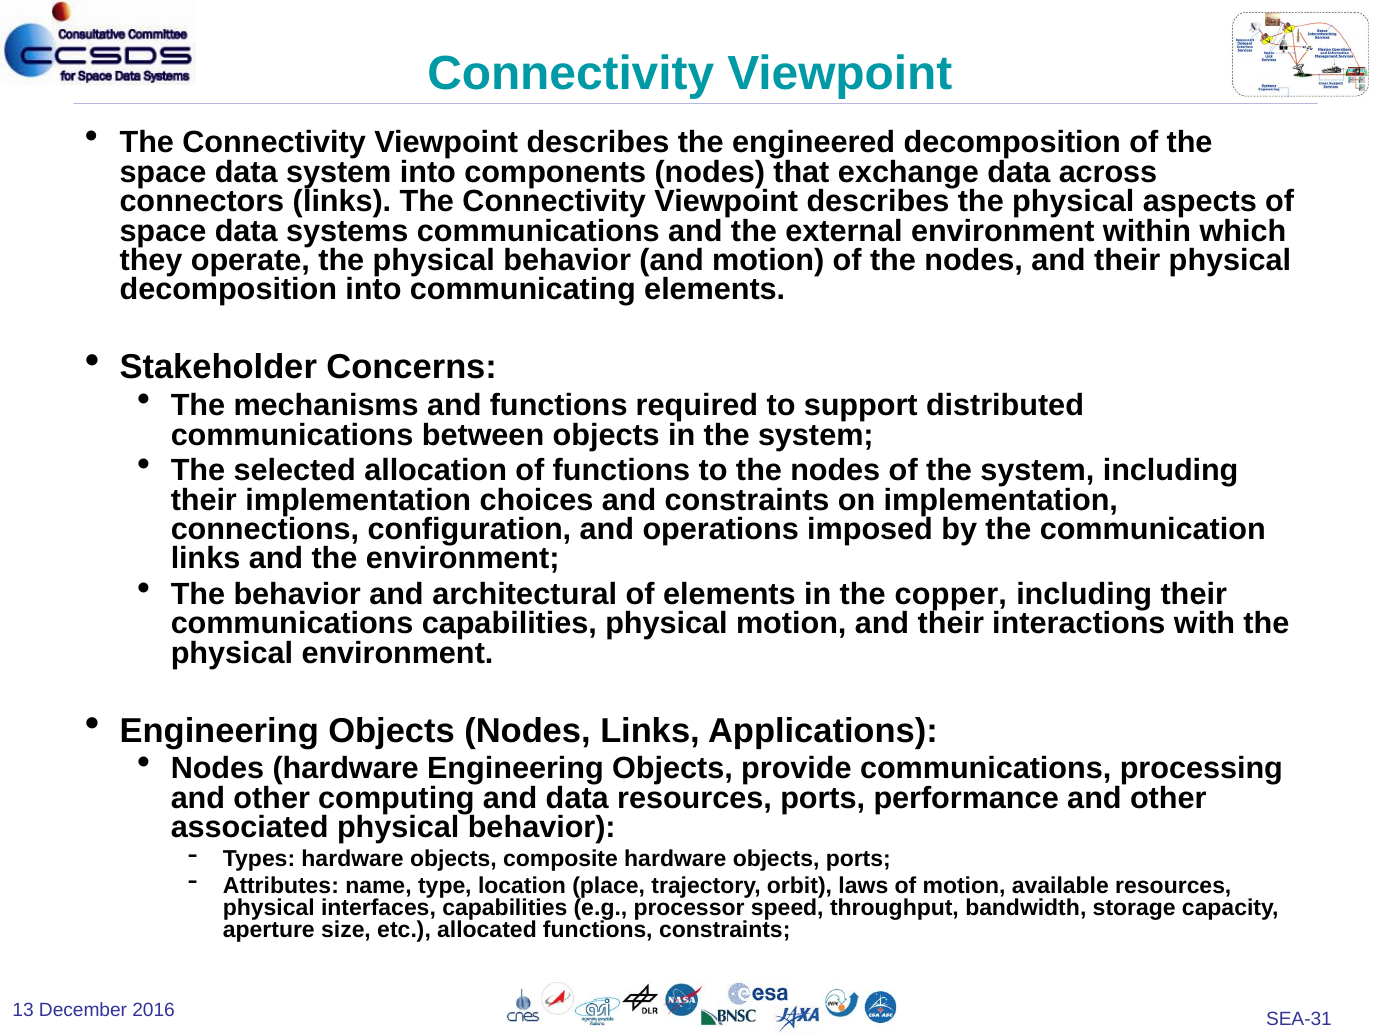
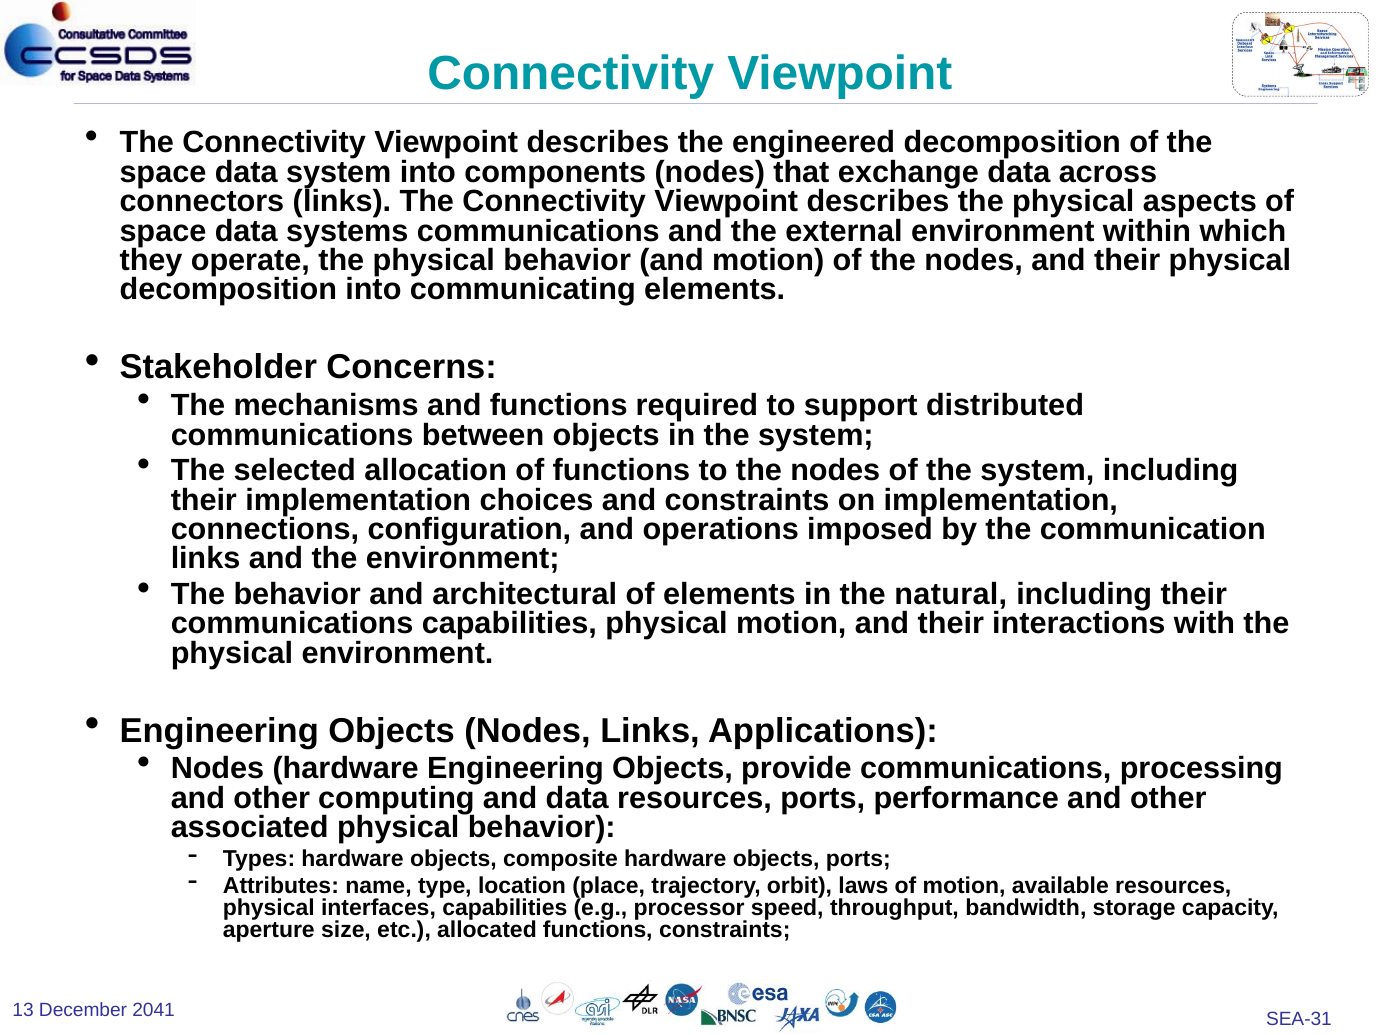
copper: copper -> natural
2016: 2016 -> 2041
